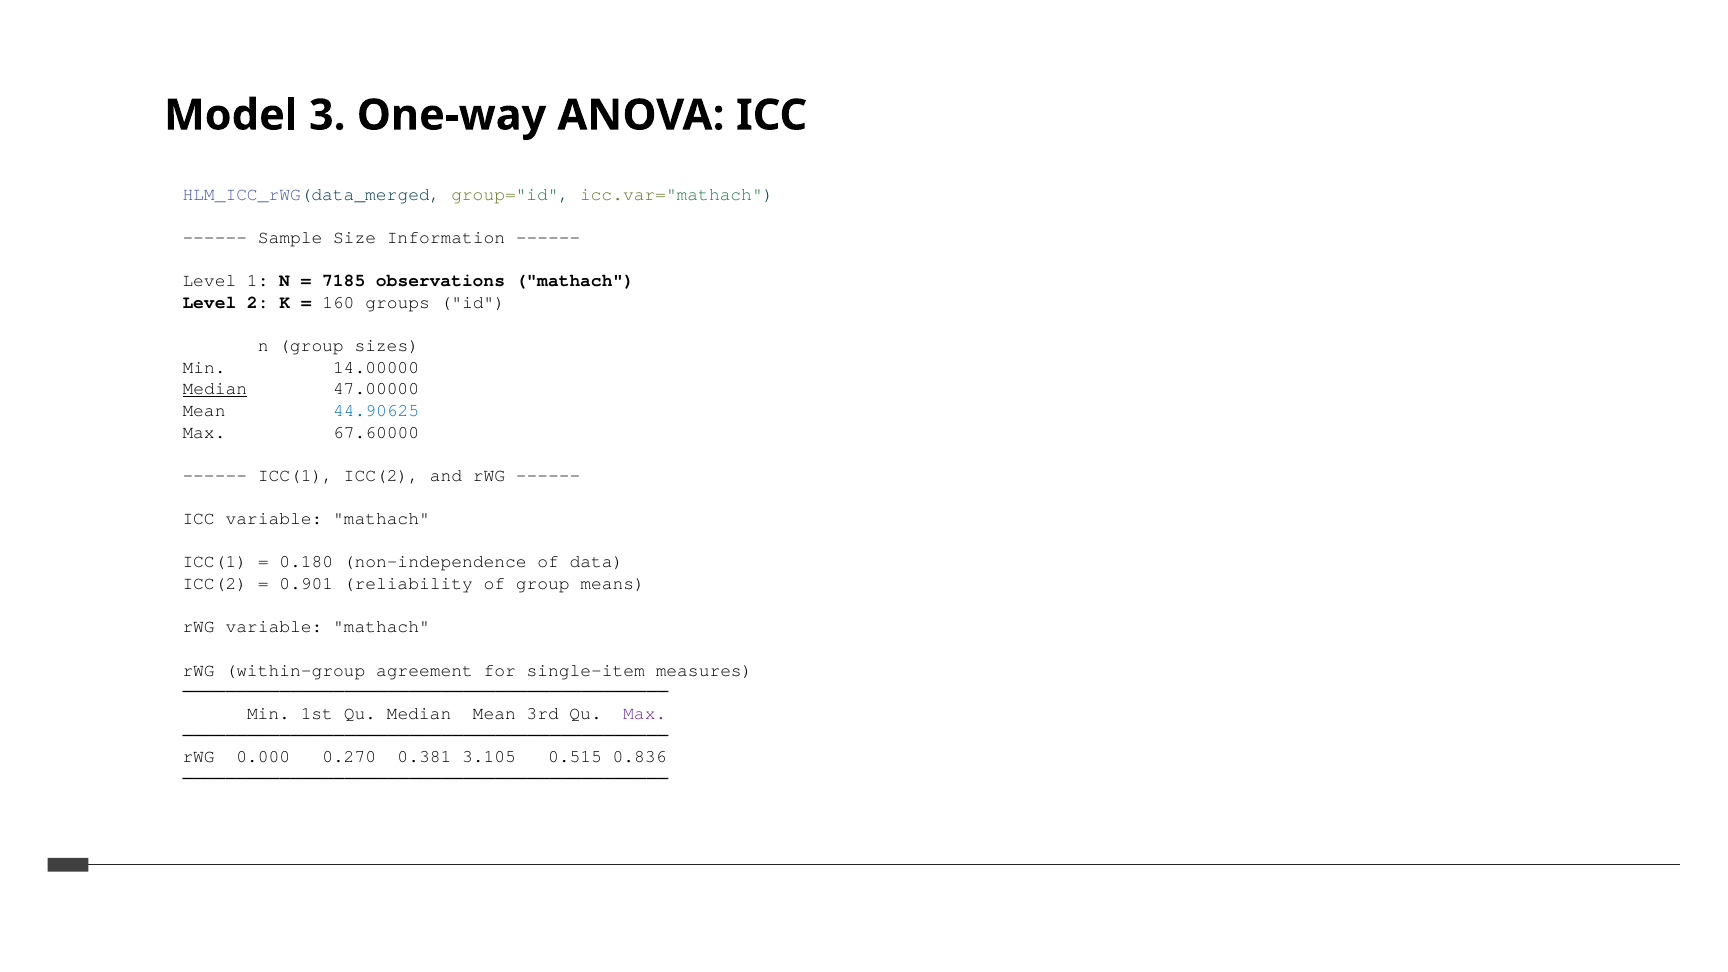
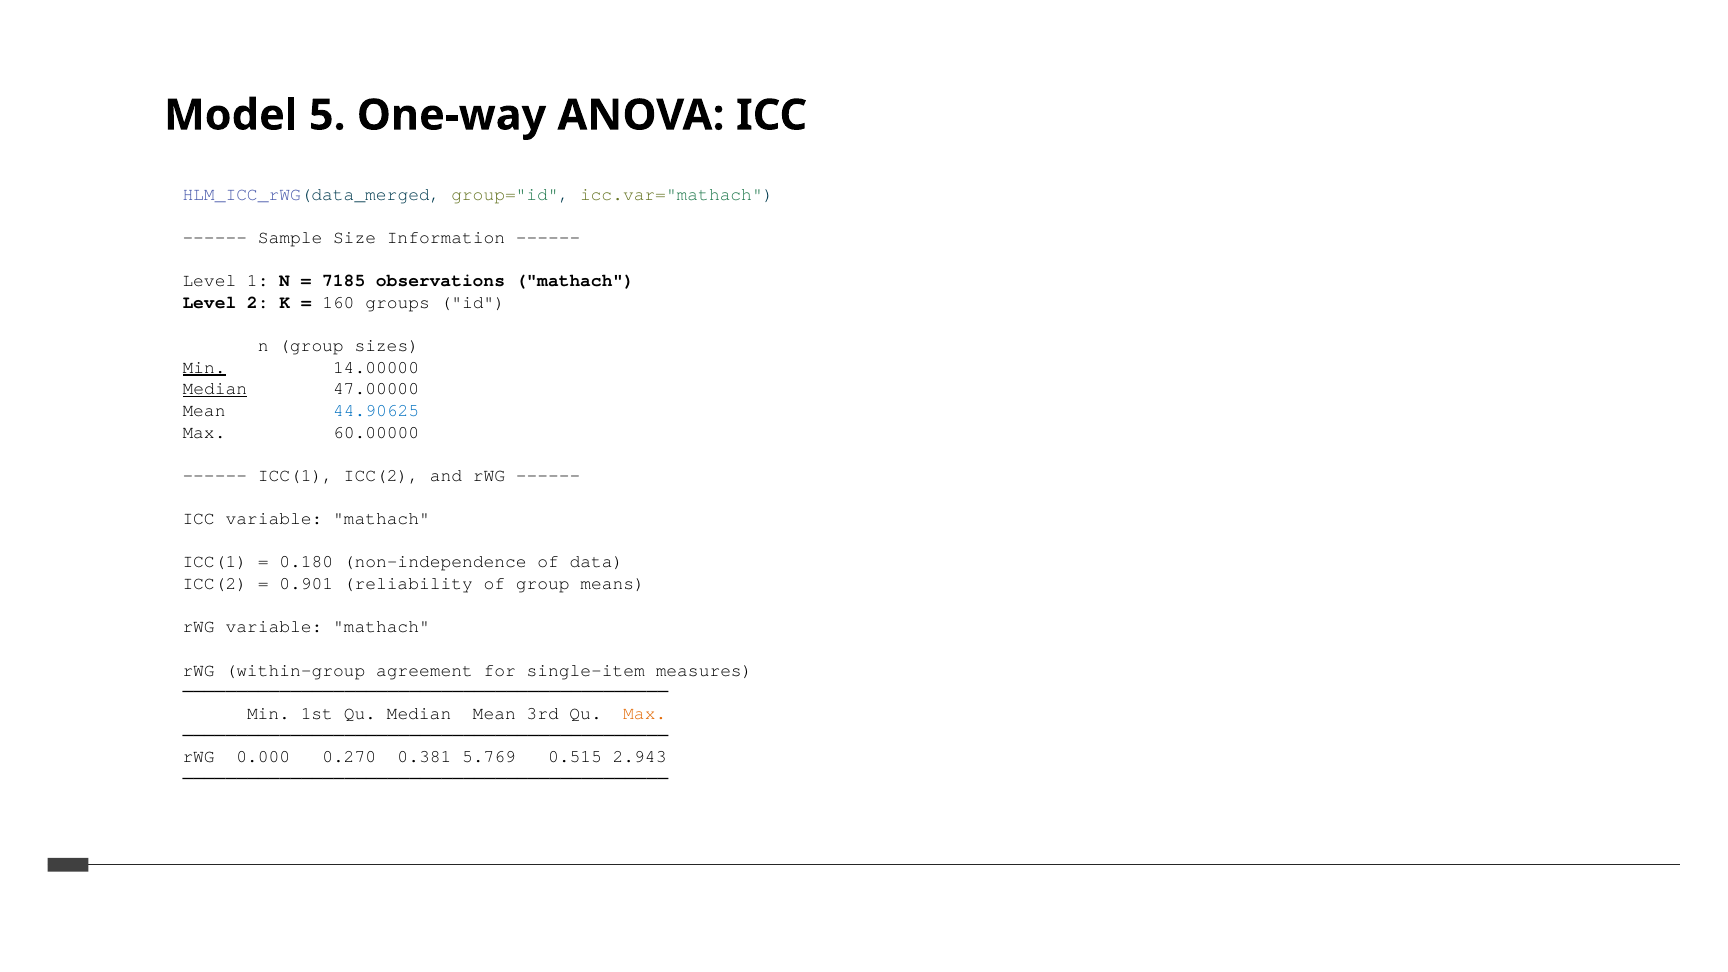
3: 3 -> 5
Min at (204, 367) underline: none -> present
67.60000: 67.60000 -> 60.00000
Max at (645, 713) colour: purple -> orange
3.105: 3.105 -> 5.769
0.836: 0.836 -> 2.943
